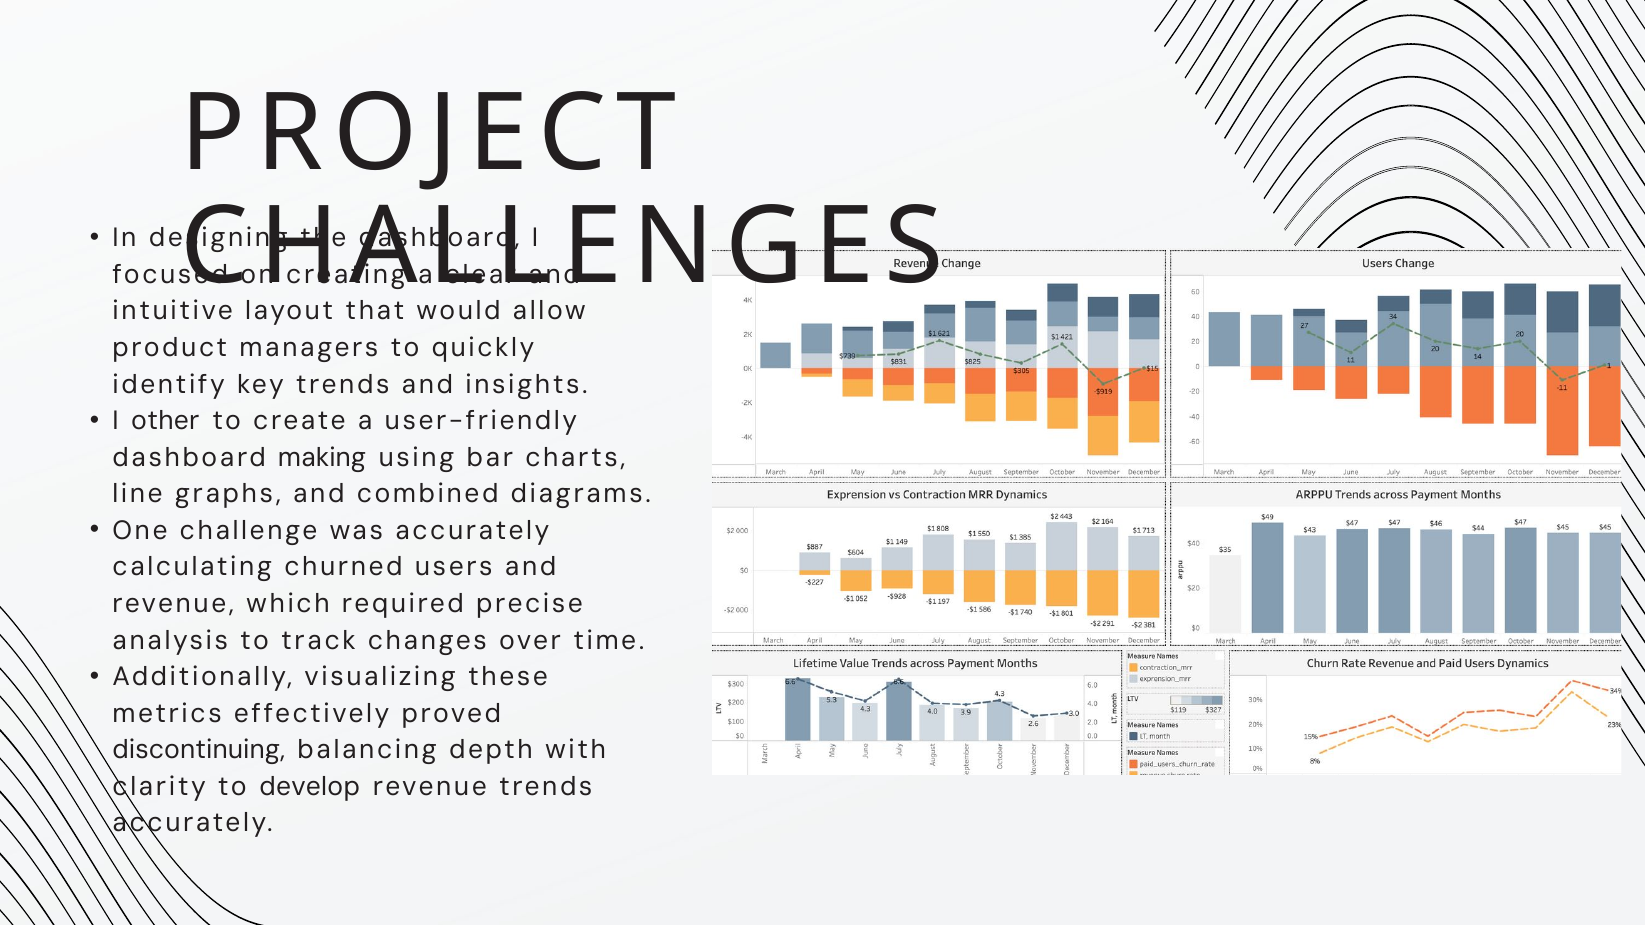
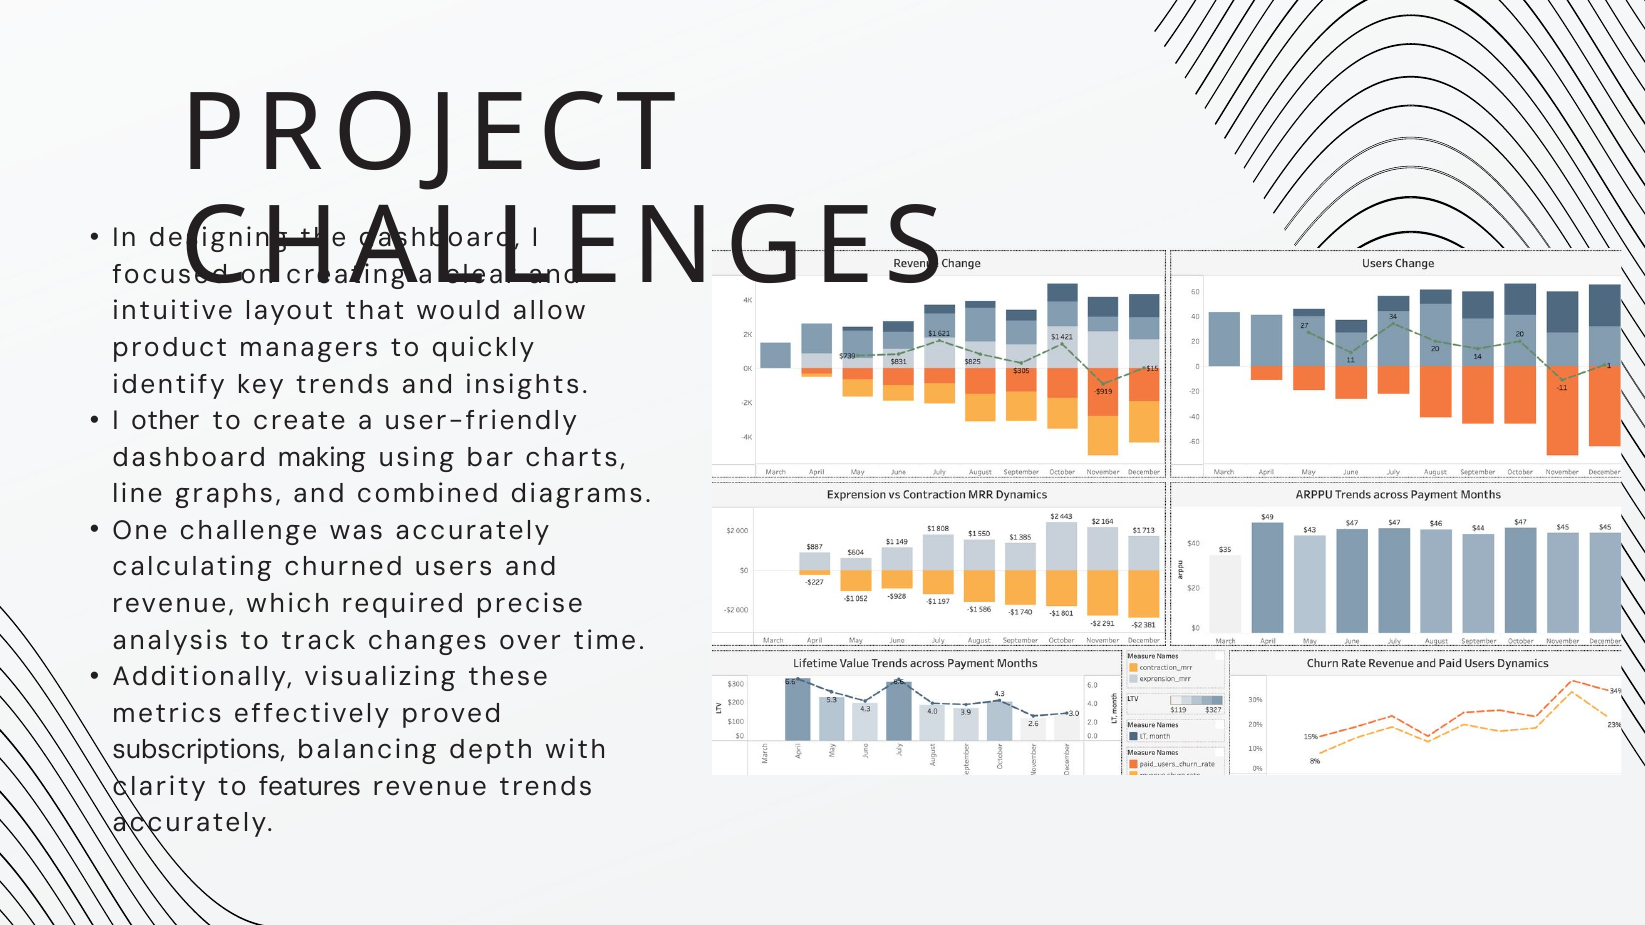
discontinuing: discontinuing -> subscriptions
develop: develop -> features
